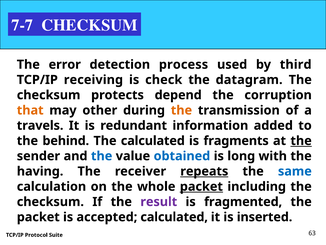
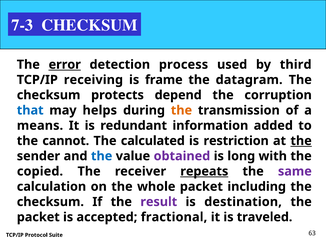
7-7: 7-7 -> 7-3
error underline: none -> present
check: check -> frame
that colour: orange -> blue
other: other -> helps
travels: travels -> means
behind: behind -> cannot
fragments: fragments -> restriction
obtained colour: blue -> purple
having: having -> copied
same colour: blue -> purple
packet at (201, 186) underline: present -> none
fragmented: fragmented -> destination
accepted calculated: calculated -> fractional
inserted: inserted -> traveled
